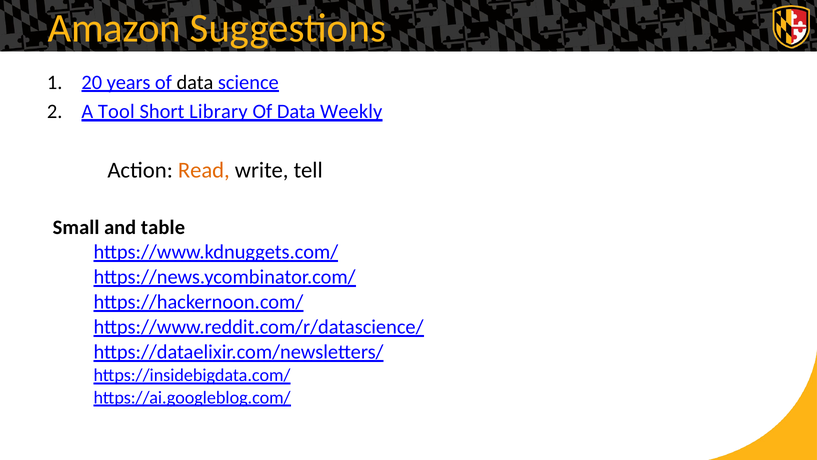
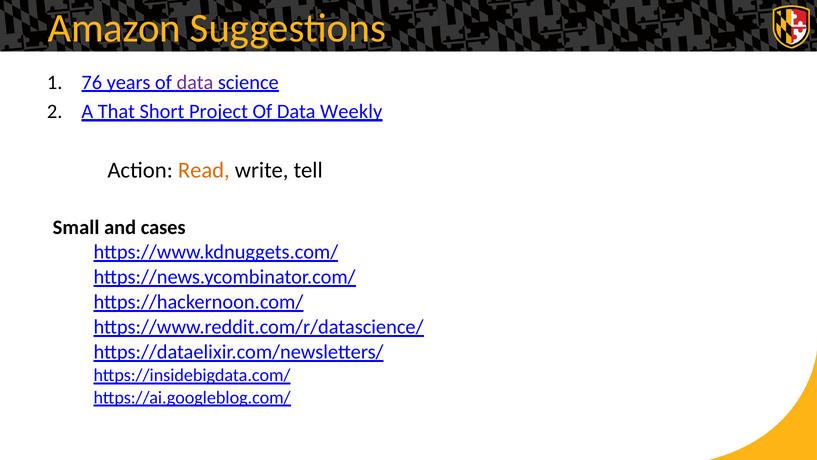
20: 20 -> 76
data at (195, 82) colour: black -> purple
Tool: Tool -> That
Library: Library -> Project
table: table -> cases
